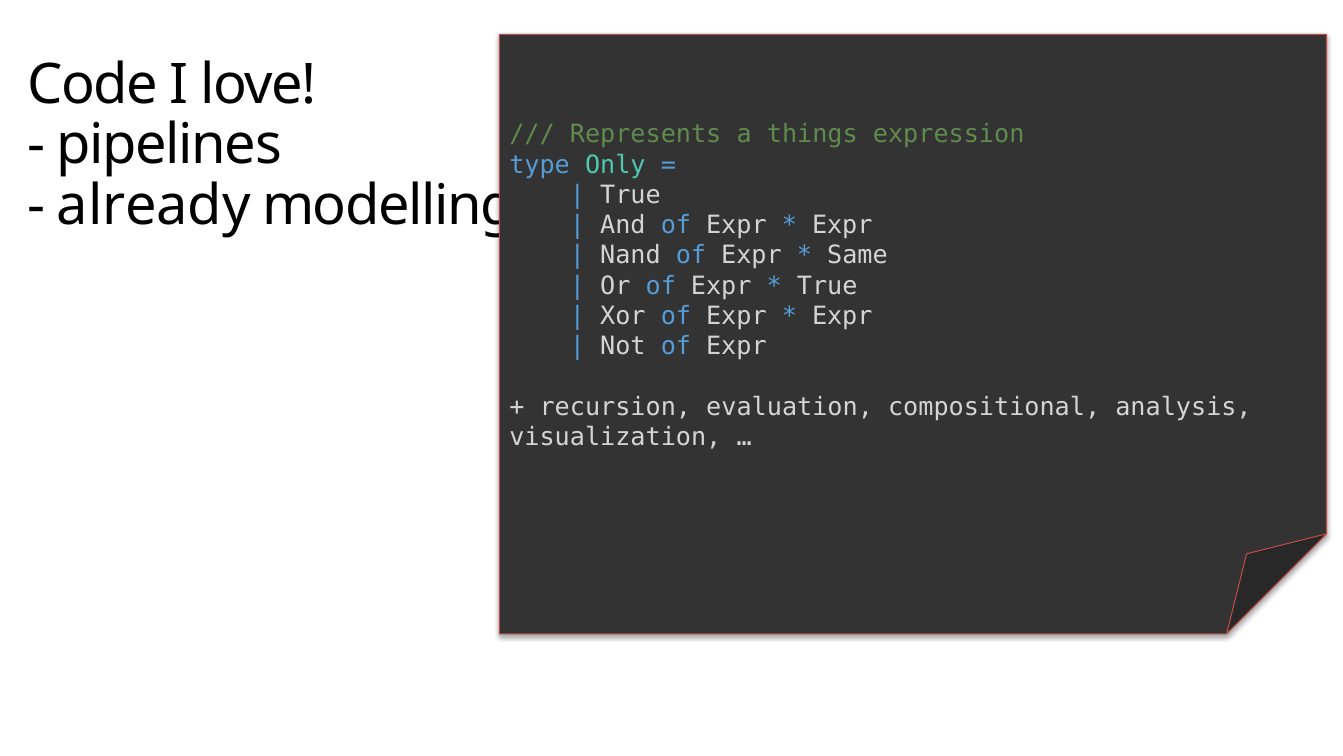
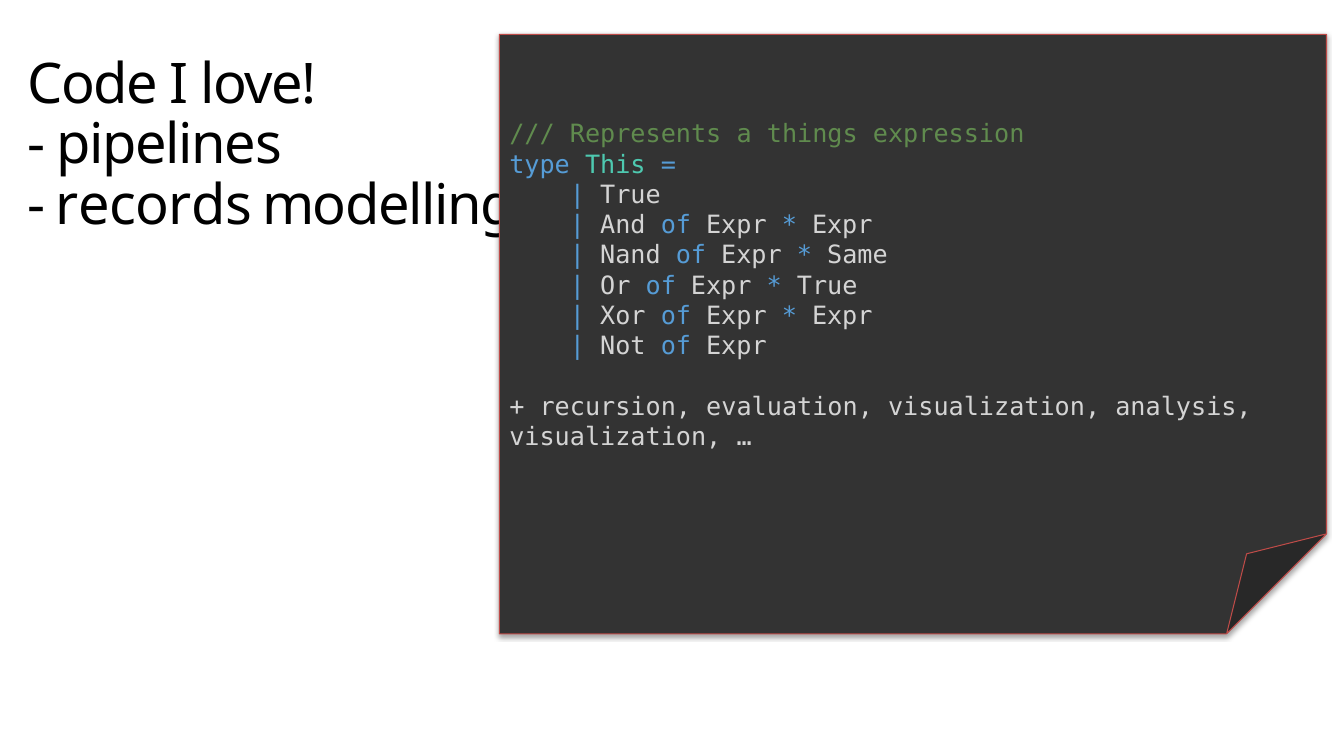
Only: Only -> This
already: already -> records
evaluation compositional: compositional -> visualization
